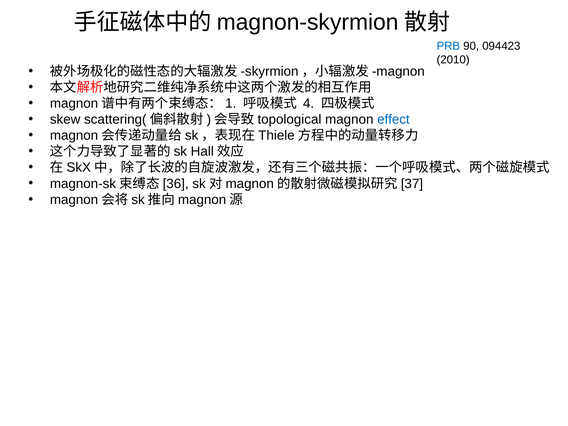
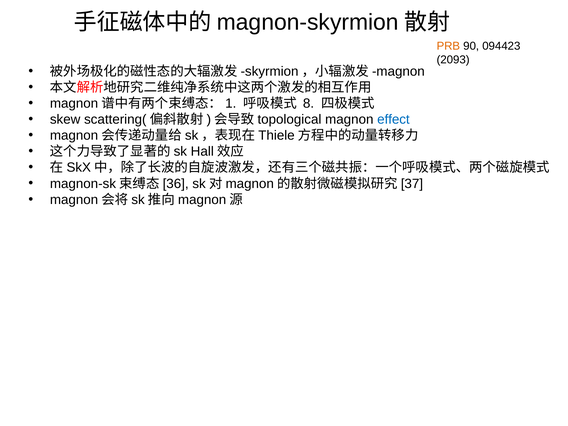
PRB colour: blue -> orange
2010: 2010 -> 2093
4: 4 -> 8
